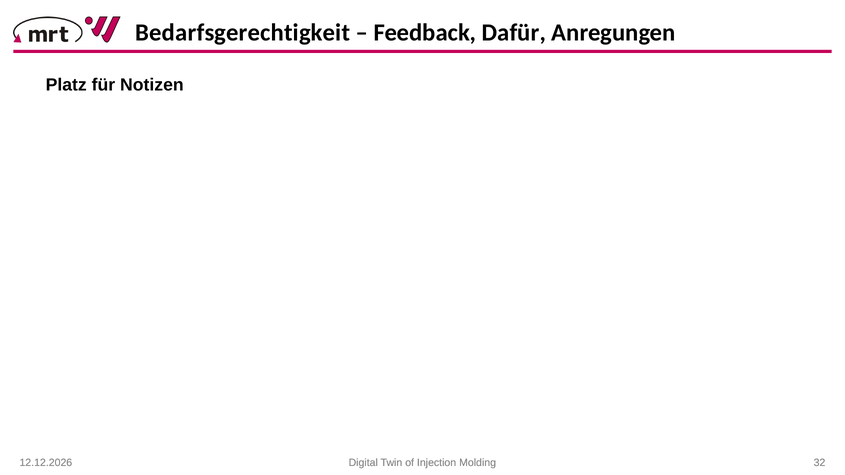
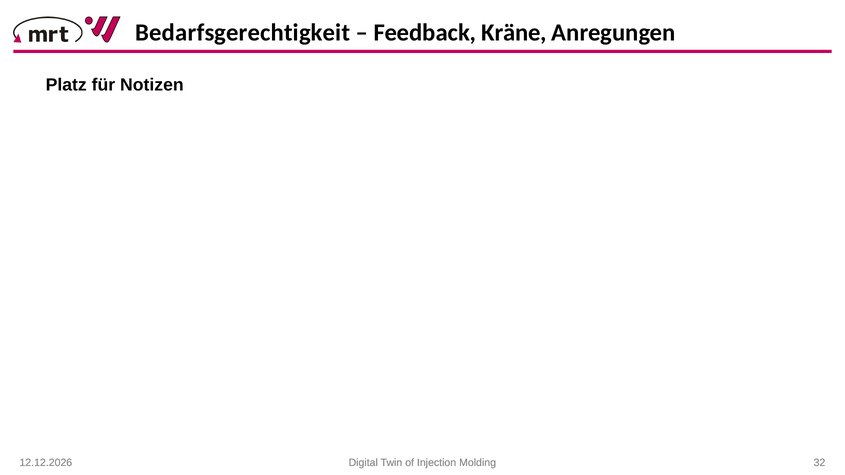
Dafür: Dafür -> Kräne
